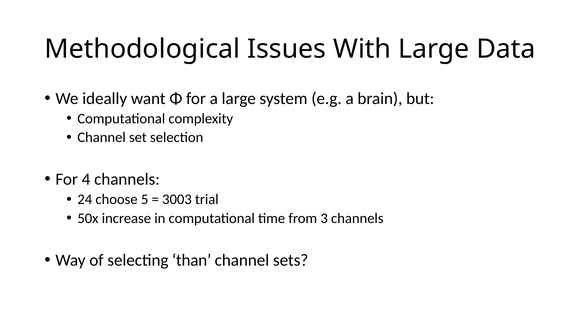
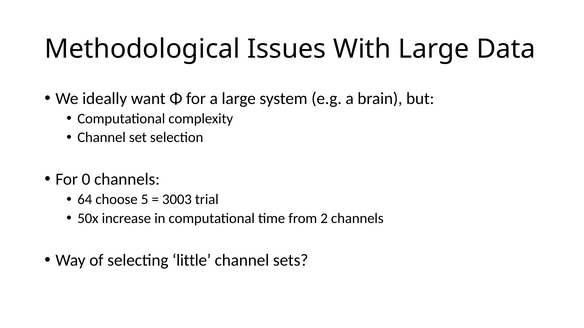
4: 4 -> 0
24: 24 -> 64
3: 3 -> 2
than: than -> little
